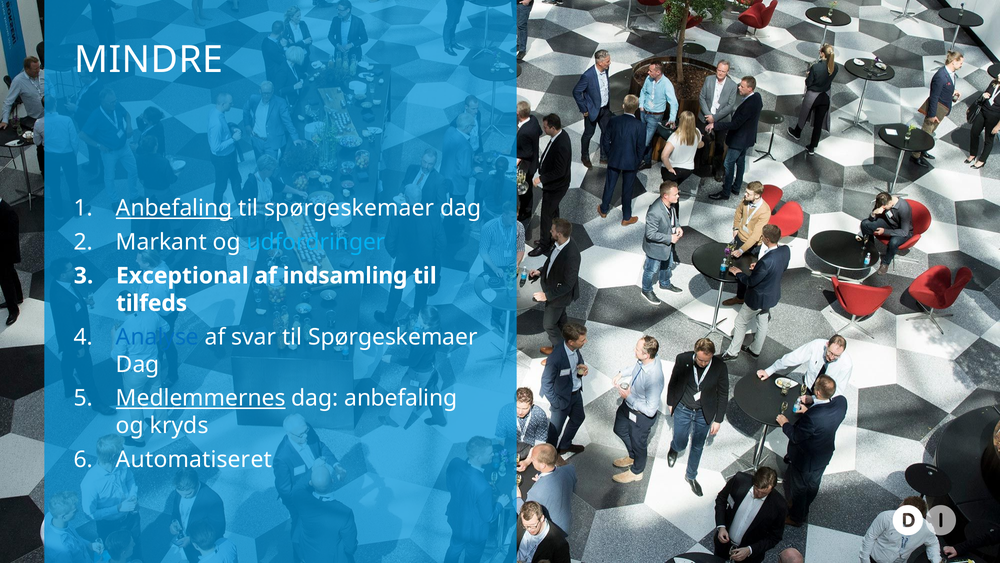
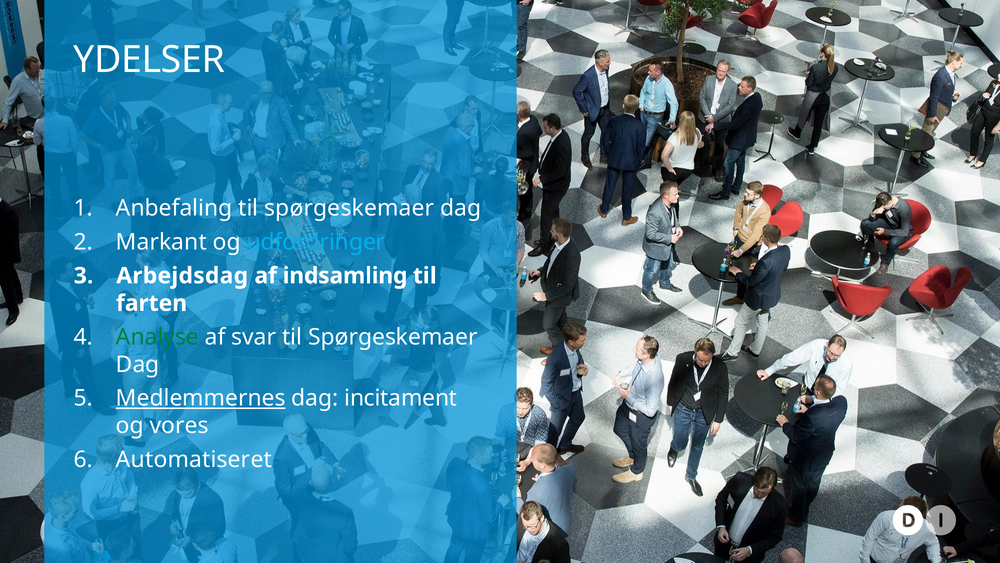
MINDRE: MINDRE -> YDELSER
Anbefaling at (174, 208) underline: present -> none
Exceptional: Exceptional -> Arbejdsdag
tilfeds: tilfeds -> farten
Analyse colour: blue -> green
dag anbefaling: anbefaling -> incitament
kryds: kryds -> vores
